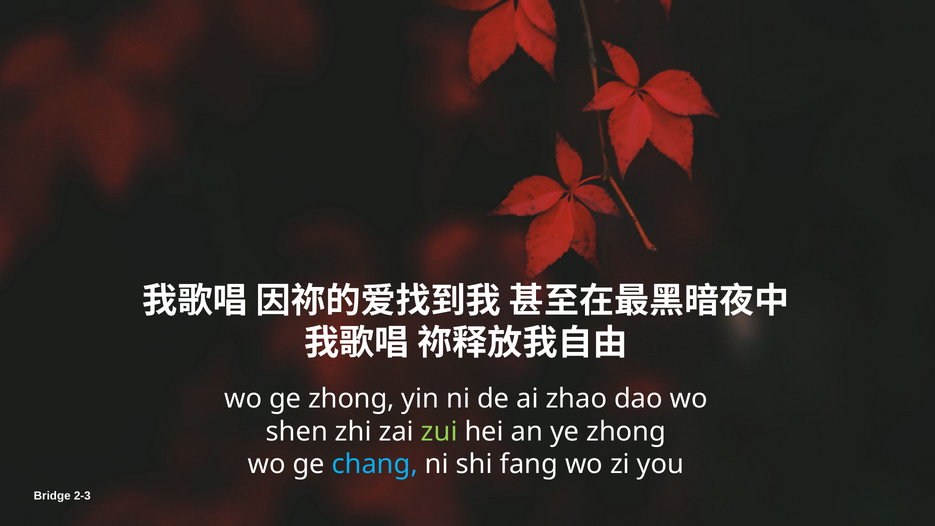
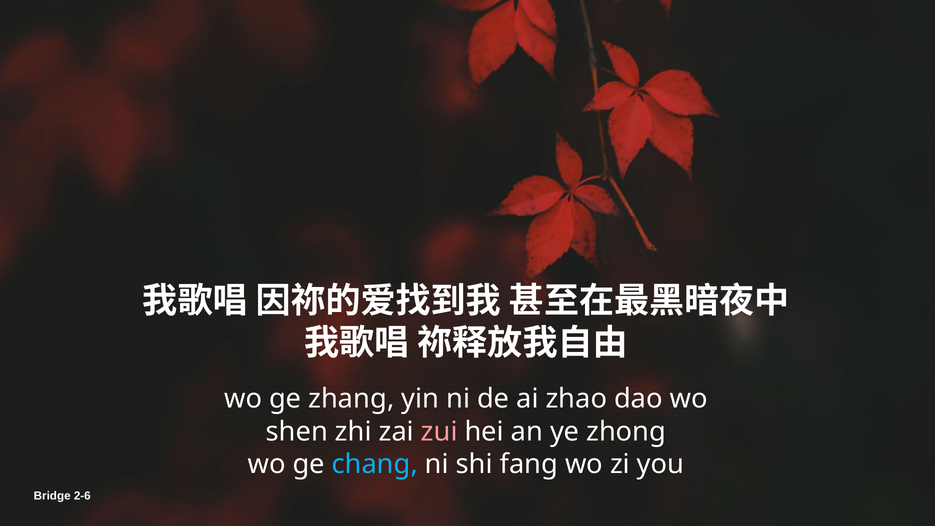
ge zhong: zhong -> zhang
zui colour: light green -> pink
2-3: 2-3 -> 2-6
